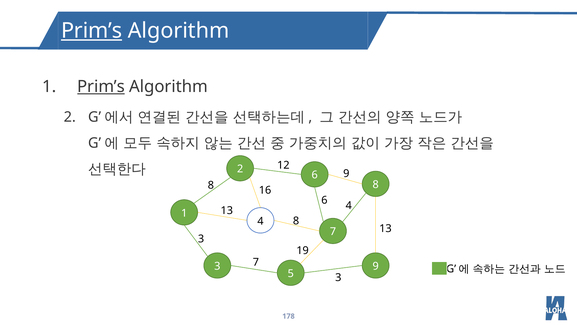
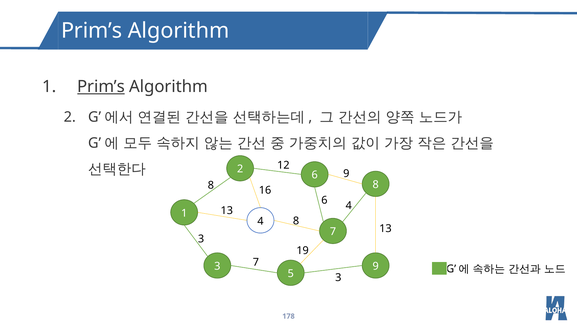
Prim’s at (92, 31) underline: present -> none
